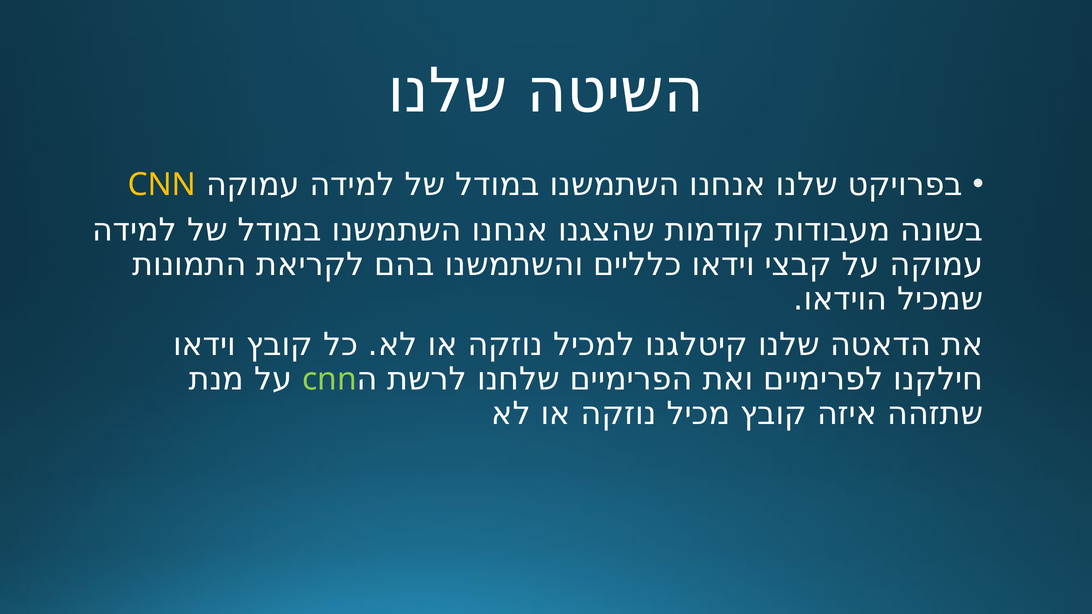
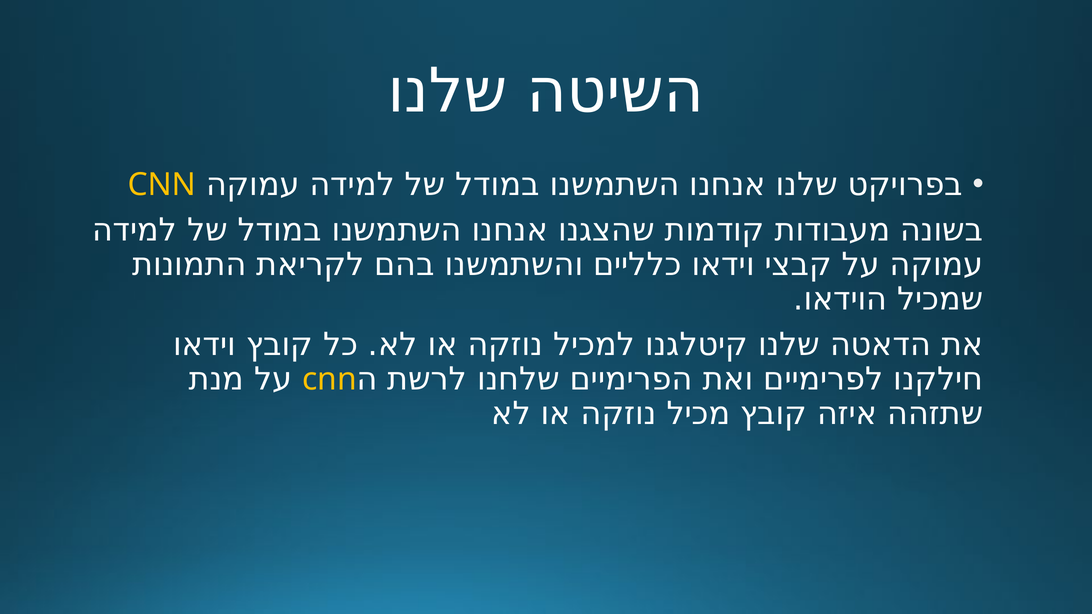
cnn at (329, 379) colour: light green -> yellow
